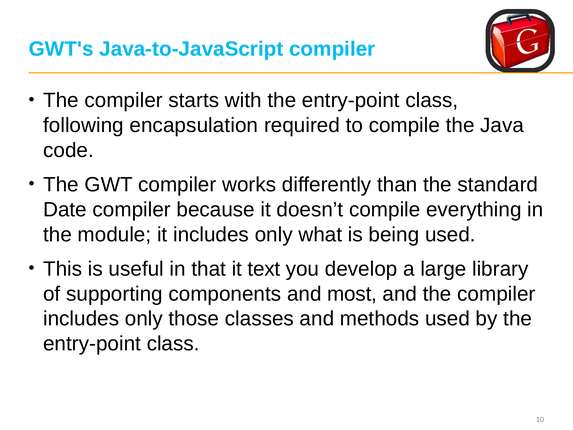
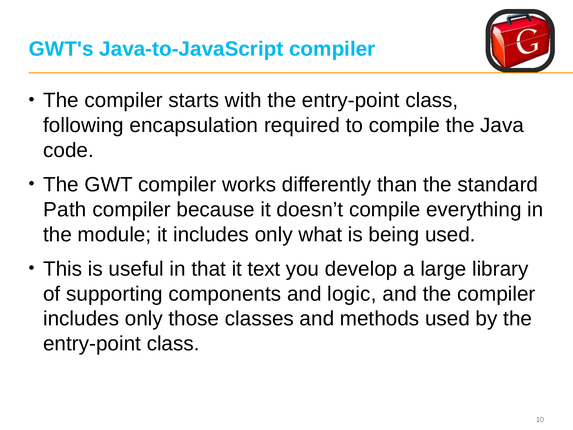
Date: Date -> Path
most: most -> logic
